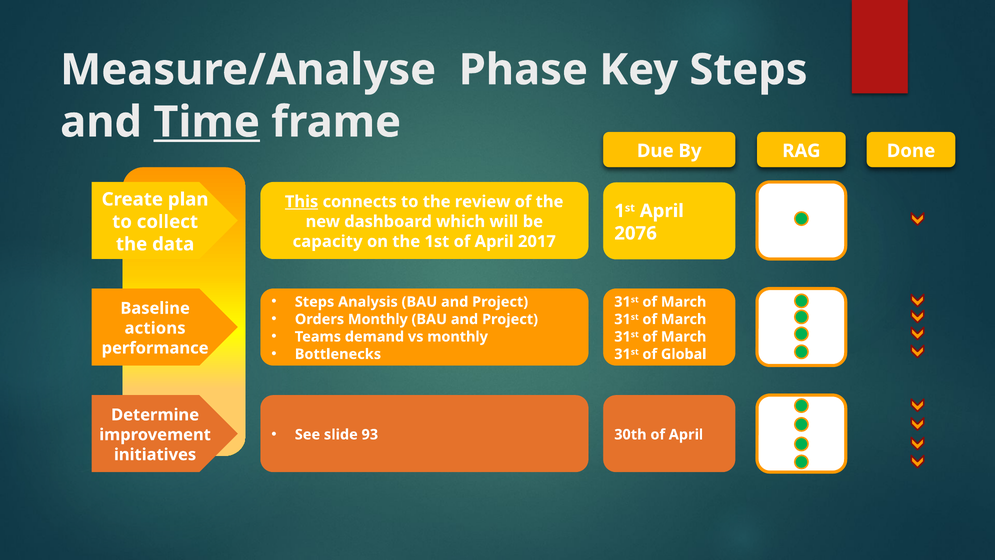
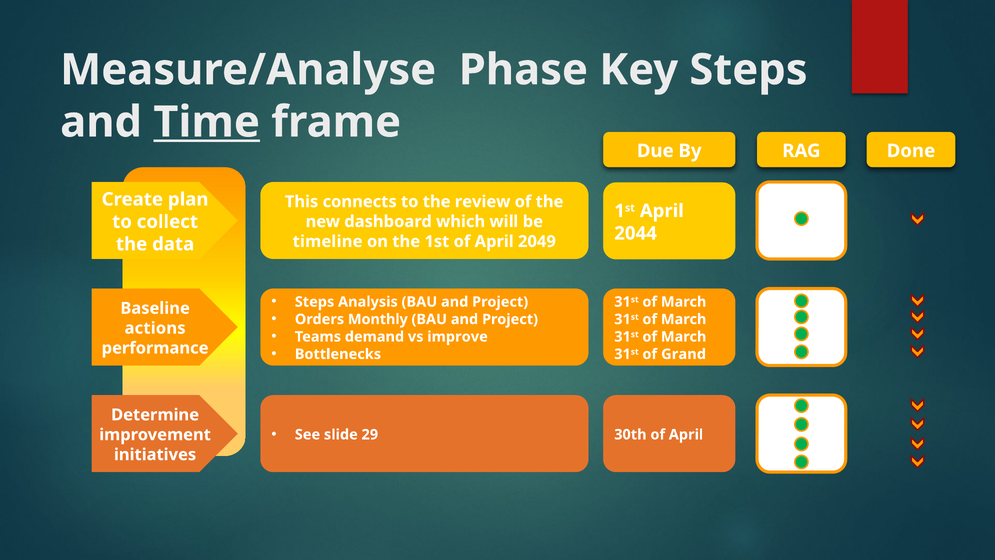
This underline: present -> none
2076: 2076 -> 2044
capacity: capacity -> timeline
2017: 2017 -> 2049
vs monthly: monthly -> improve
Global: Global -> Grand
93: 93 -> 29
